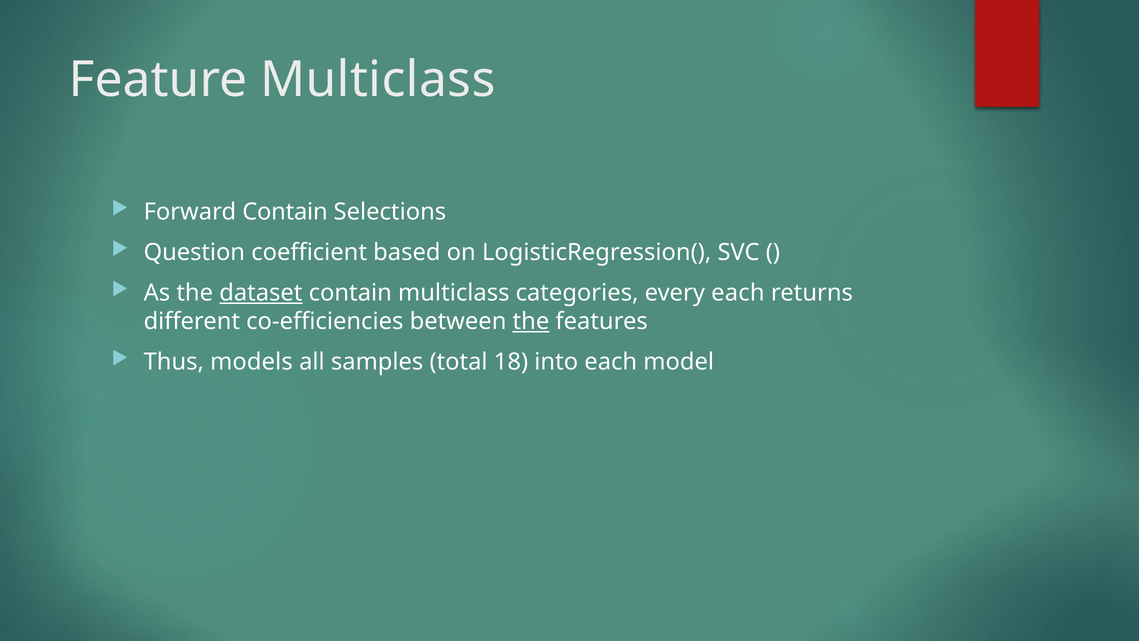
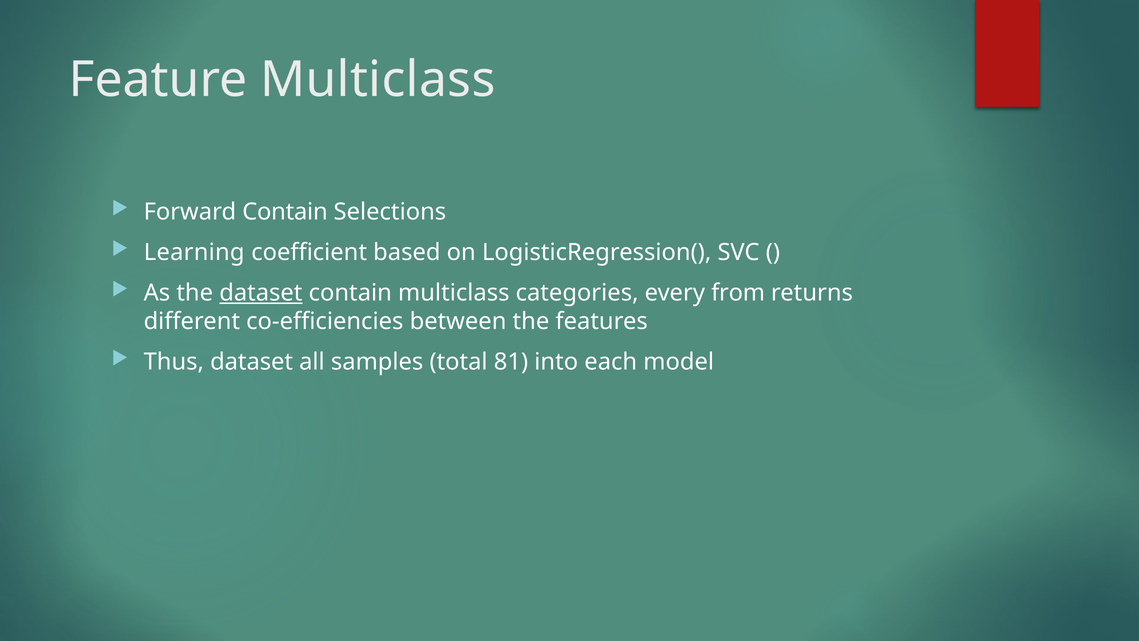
Question: Question -> Learning
every each: each -> from
the at (531, 321) underline: present -> none
Thus models: models -> dataset
18: 18 -> 81
